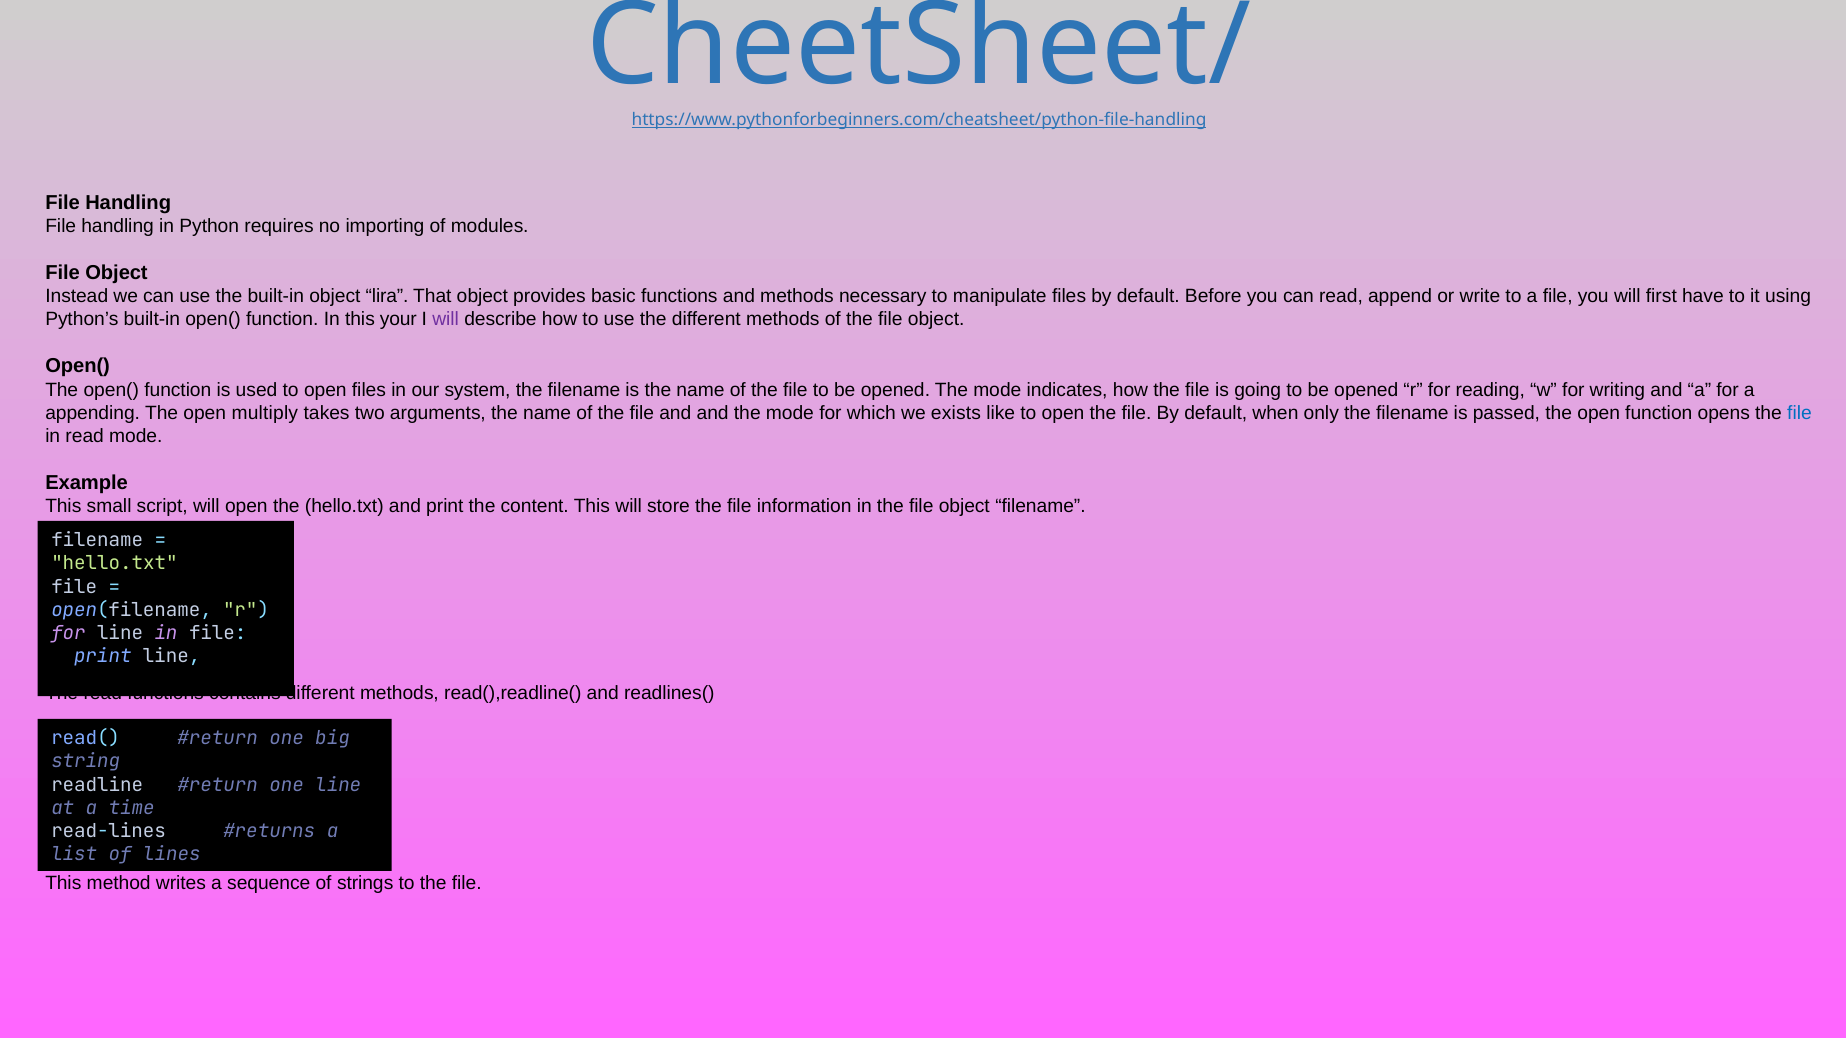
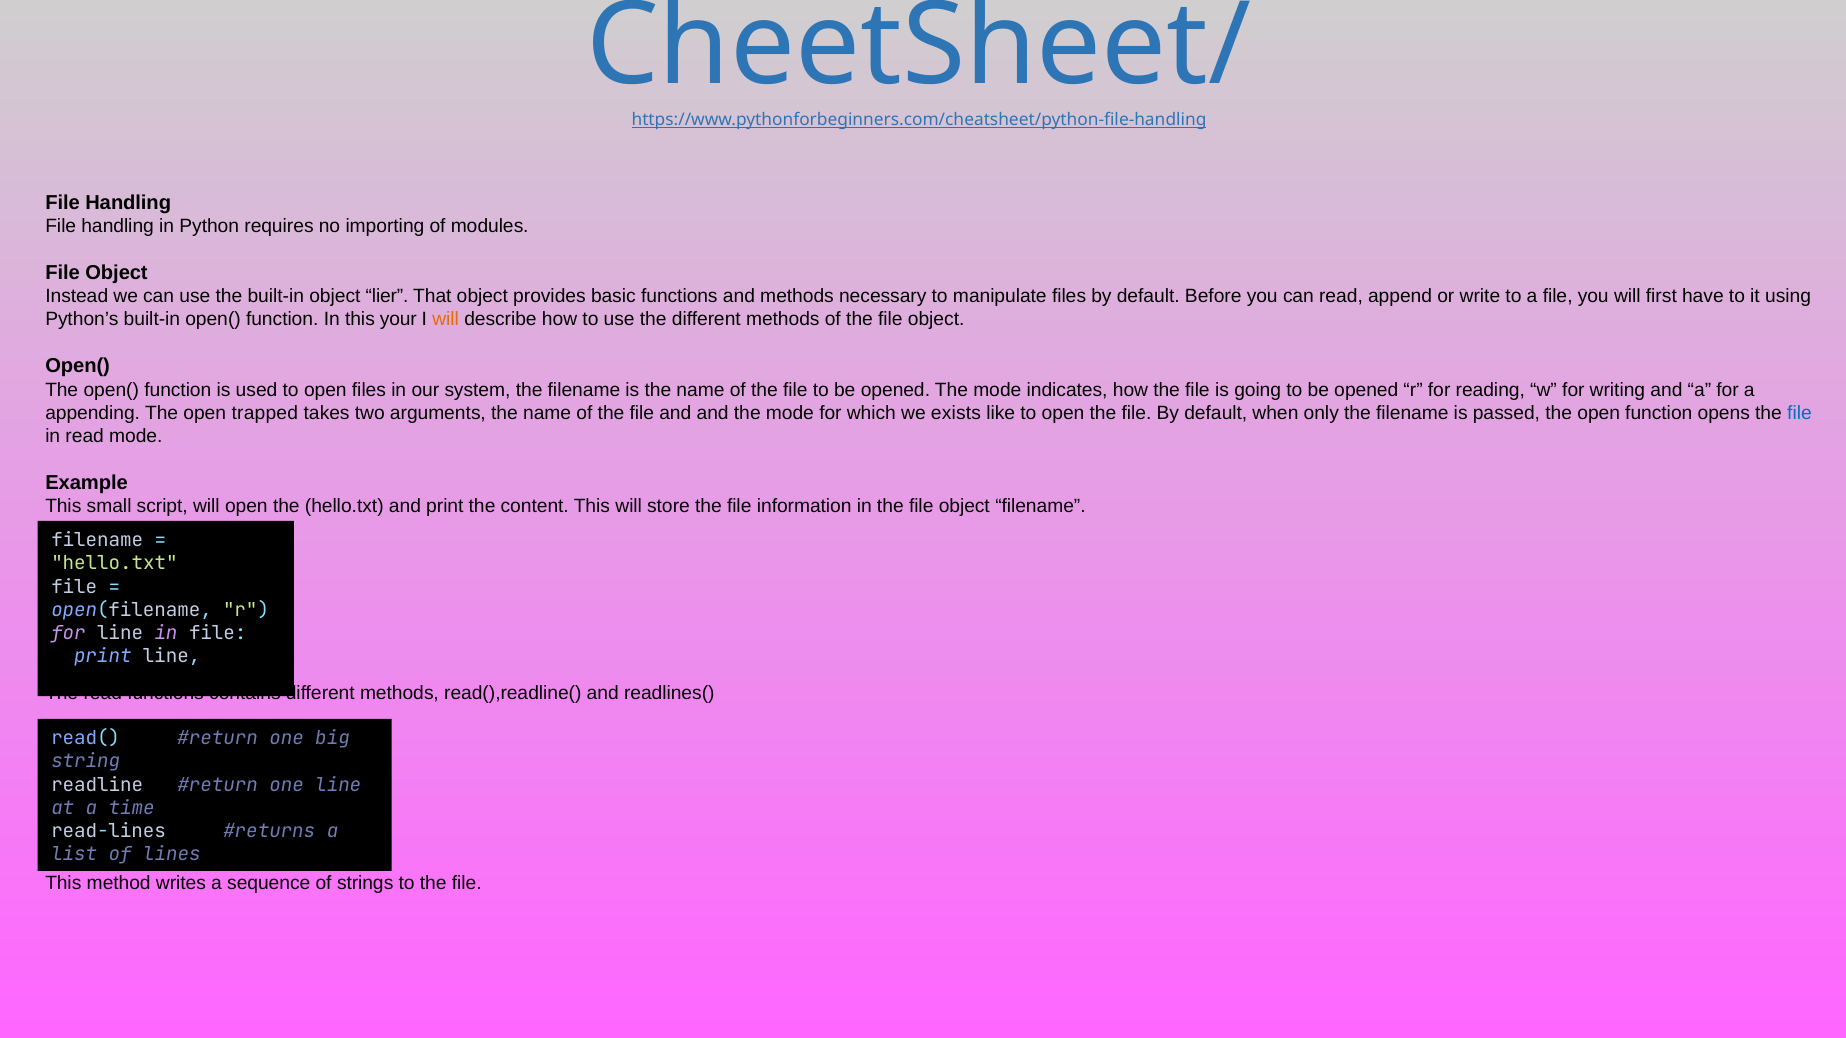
lira: lira -> lier
will at (446, 320) colour: purple -> orange
multiply: multiply -> trapped
